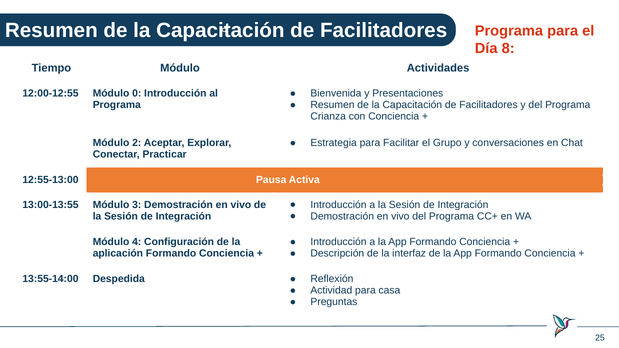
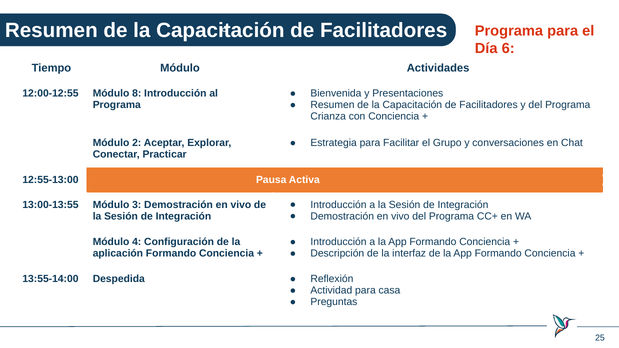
8: 8 -> 6
0: 0 -> 8
